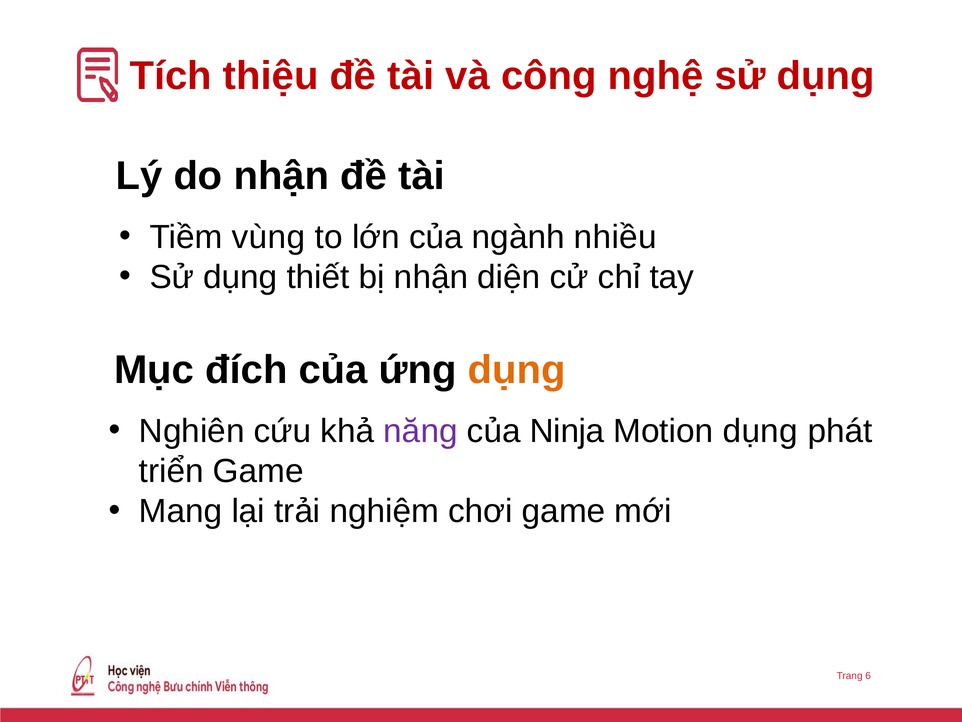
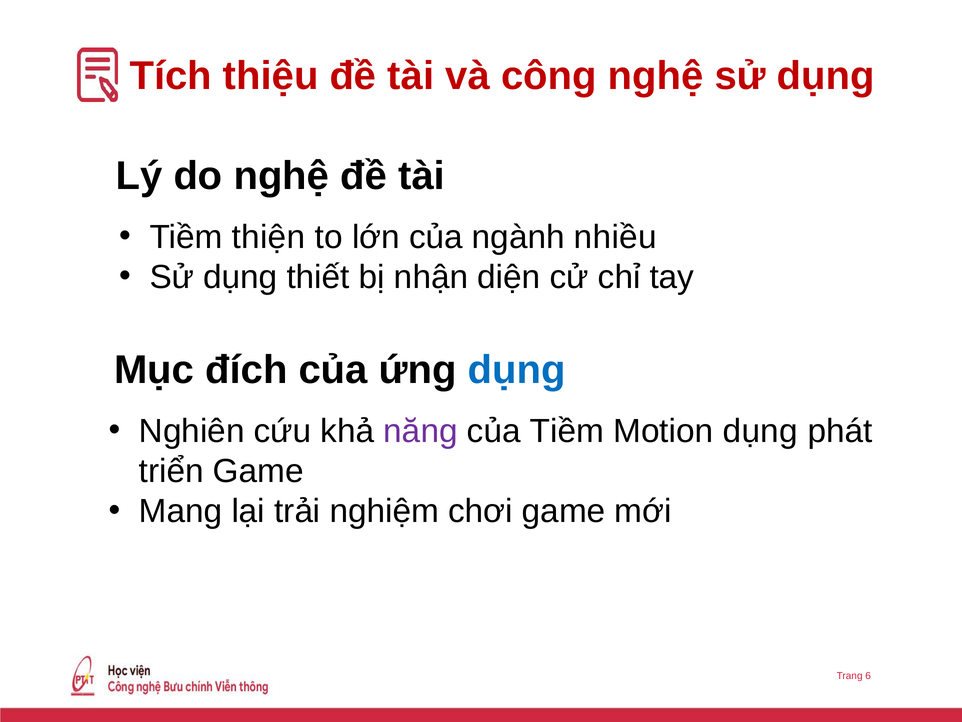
do nhận: nhận -> nghệ
vùng: vùng -> thiện
dụng at (517, 370) colour: orange -> blue
của Ninja: Ninja -> Tiềm
